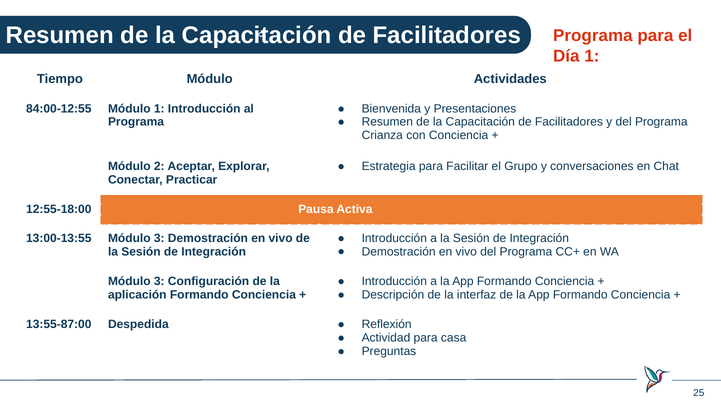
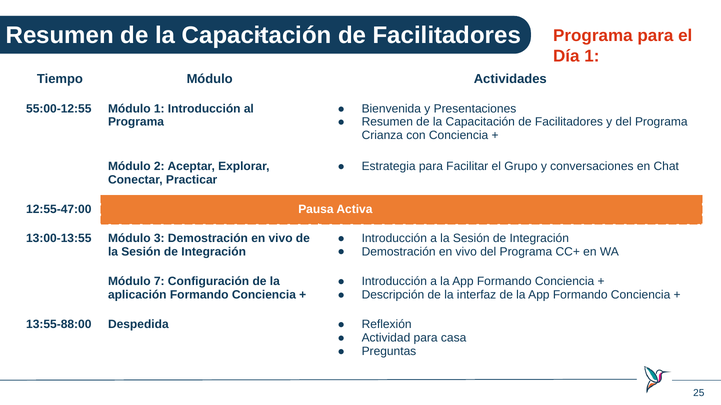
84:00-12:55: 84:00-12:55 -> 55:00-12:55
12:55-18:00: 12:55-18:00 -> 12:55-47:00
3 at (159, 282): 3 -> 7
13:55-87:00: 13:55-87:00 -> 13:55-88:00
